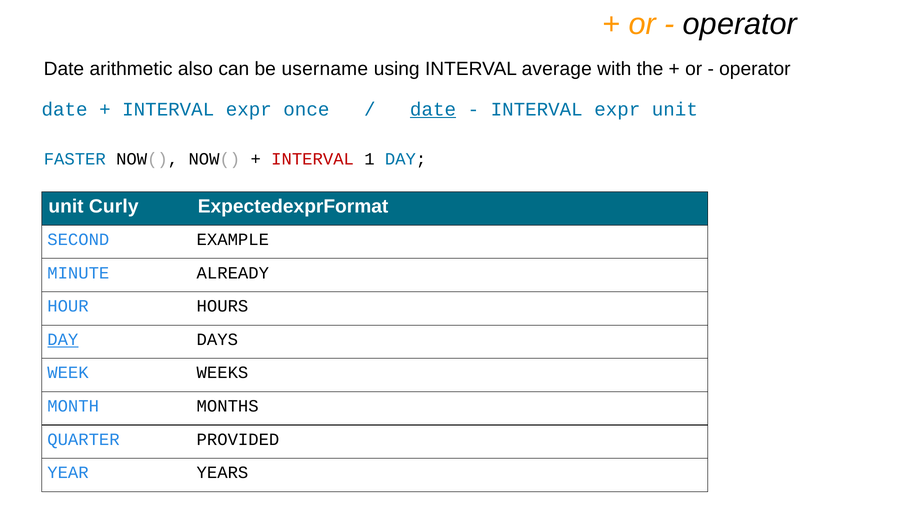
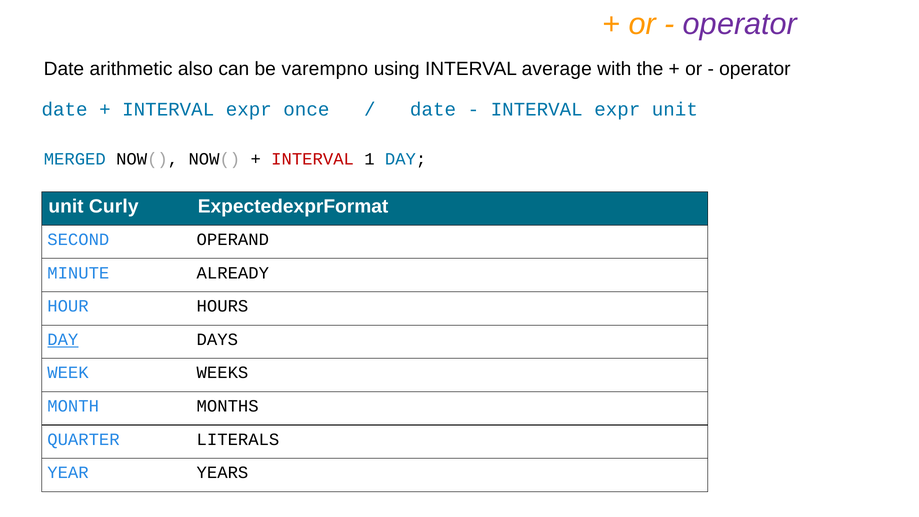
operator at (740, 24) colour: black -> purple
username: username -> varempno
date at (433, 109) underline: present -> none
FASTER: FASTER -> MERGED
EXAMPLE: EXAMPLE -> OPERAND
PROVIDED: PROVIDED -> LITERALS
